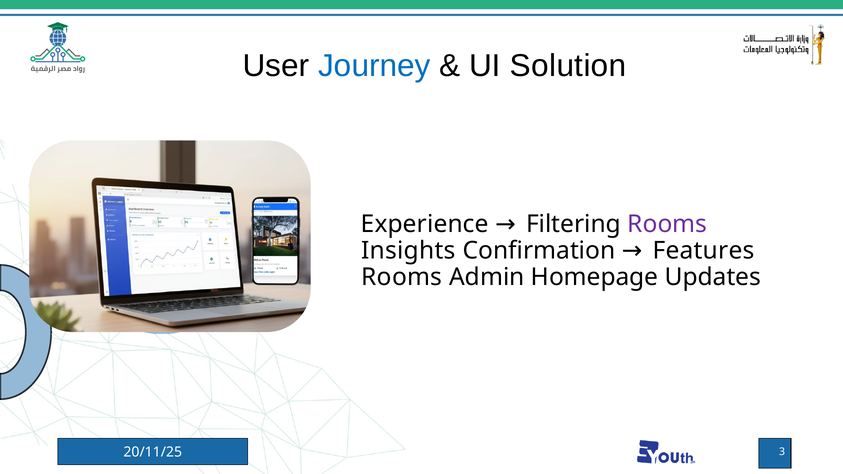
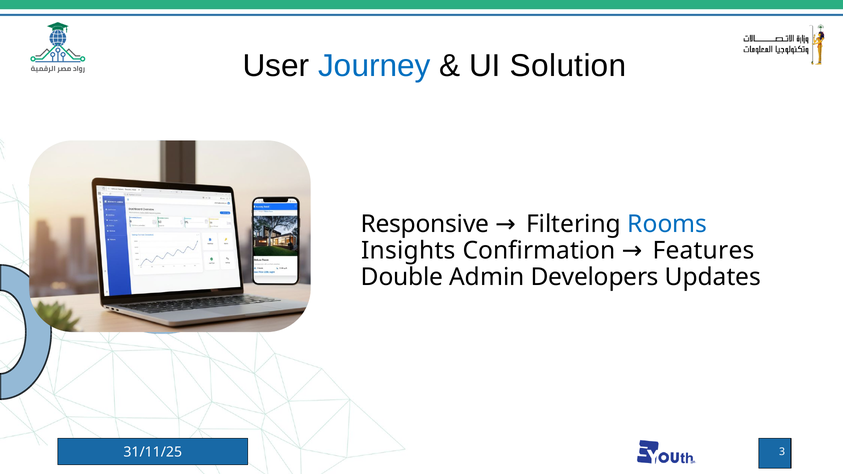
Experience: Experience -> Responsive
Rooms at (667, 224) colour: purple -> blue
Rooms at (402, 277): Rooms -> Double
Homepage: Homepage -> Developers
20/11/25: 20/11/25 -> 31/11/25
